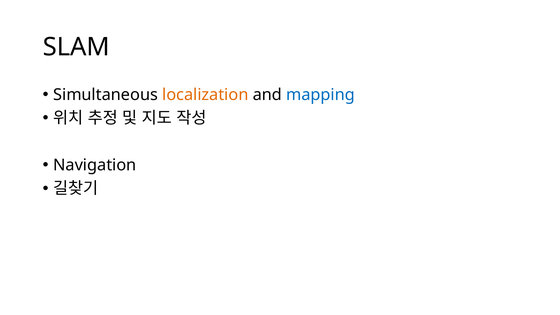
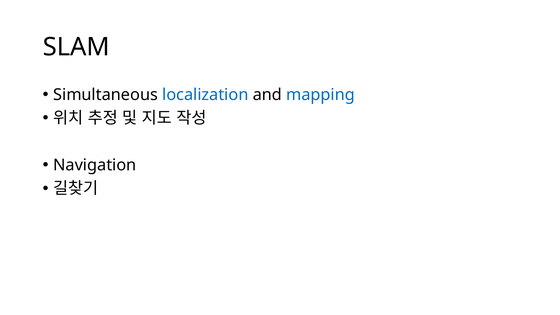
localization colour: orange -> blue
